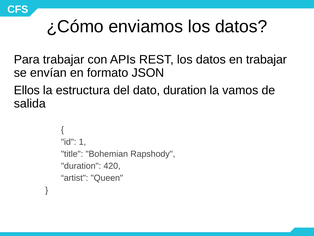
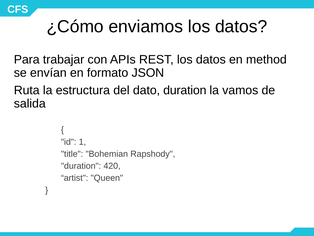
en trabajar: trabajar -> method
Ellos: Ellos -> Ruta
